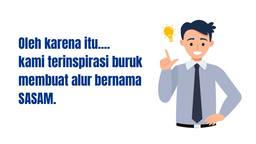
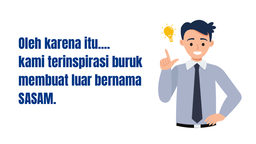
alur: alur -> luar
